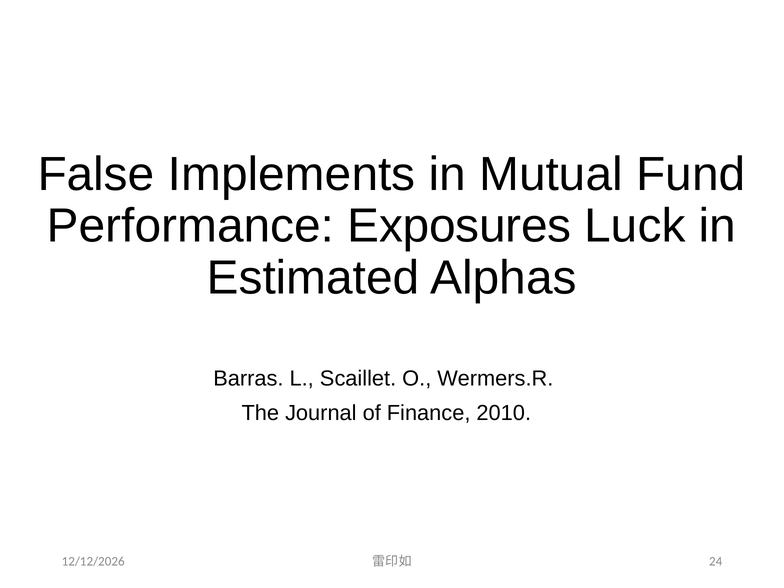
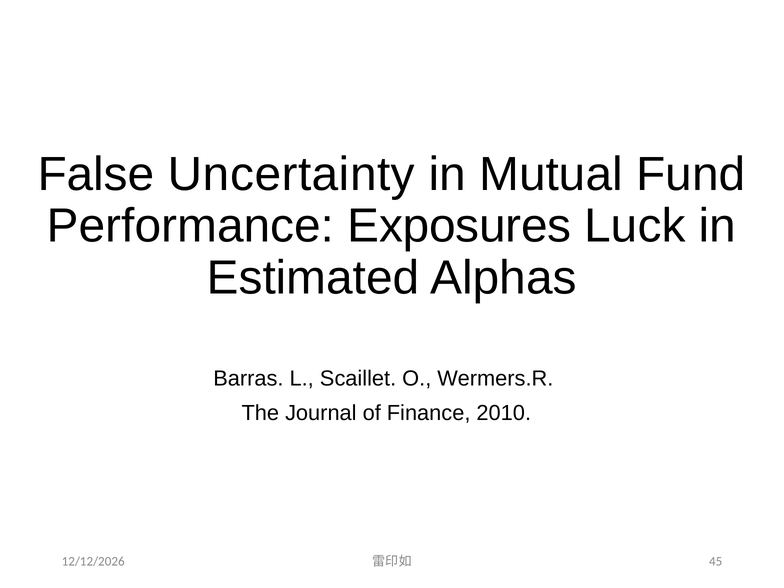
Implements: Implements -> Uncertainty
24: 24 -> 45
